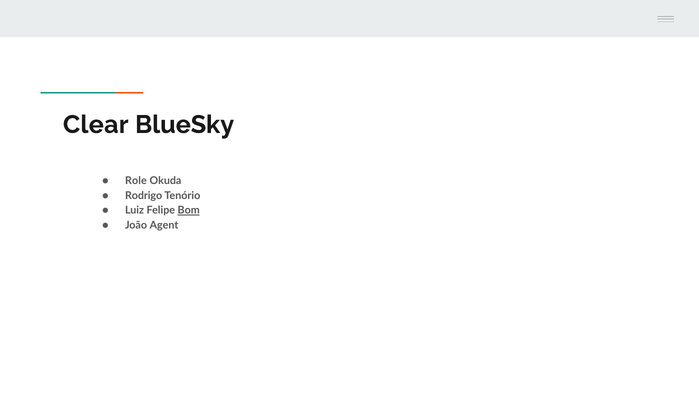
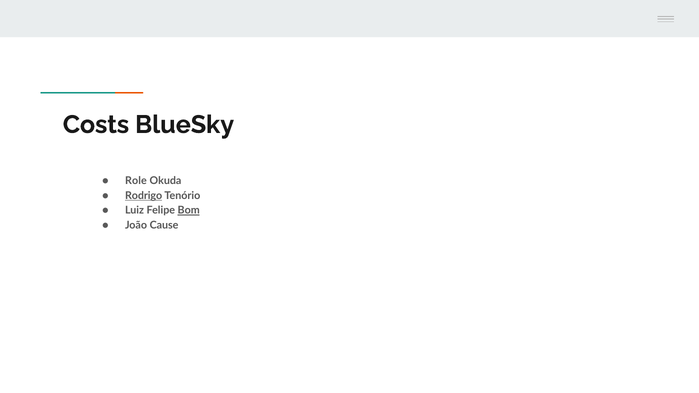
Clear: Clear -> Costs
Rodrigo underline: none -> present
Agent: Agent -> Cause
